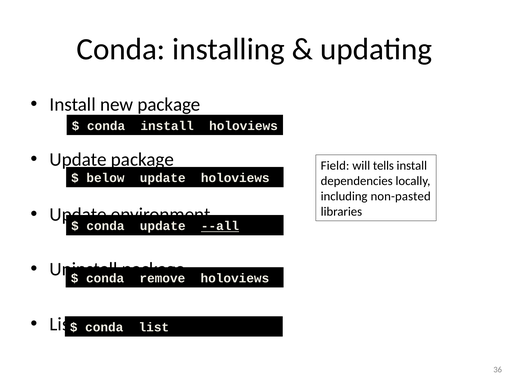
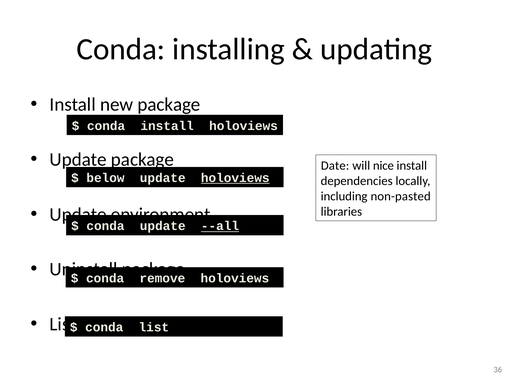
Field: Field -> Date
tells: tells -> nice
holoviews at (235, 178) underline: none -> present
